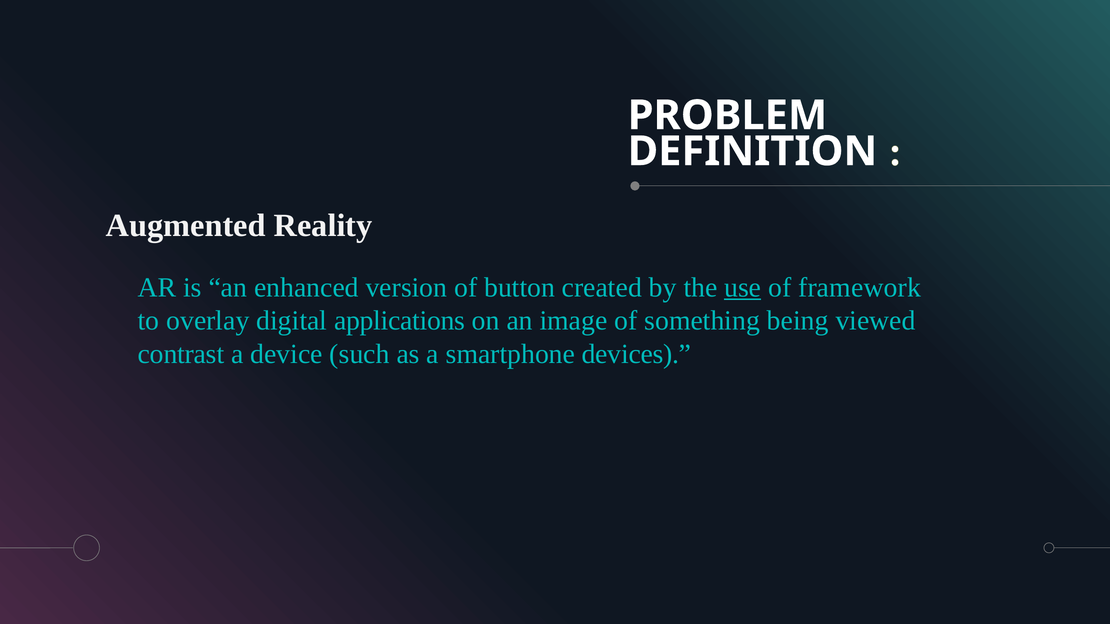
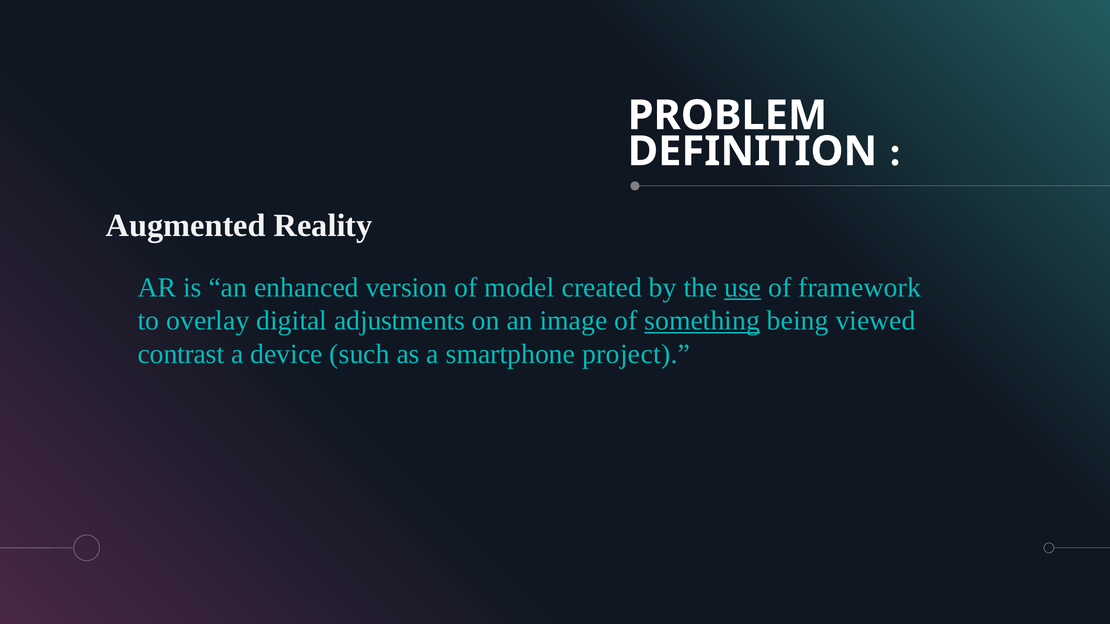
button: button -> model
applications: applications -> adjustments
something underline: none -> present
devices: devices -> project
